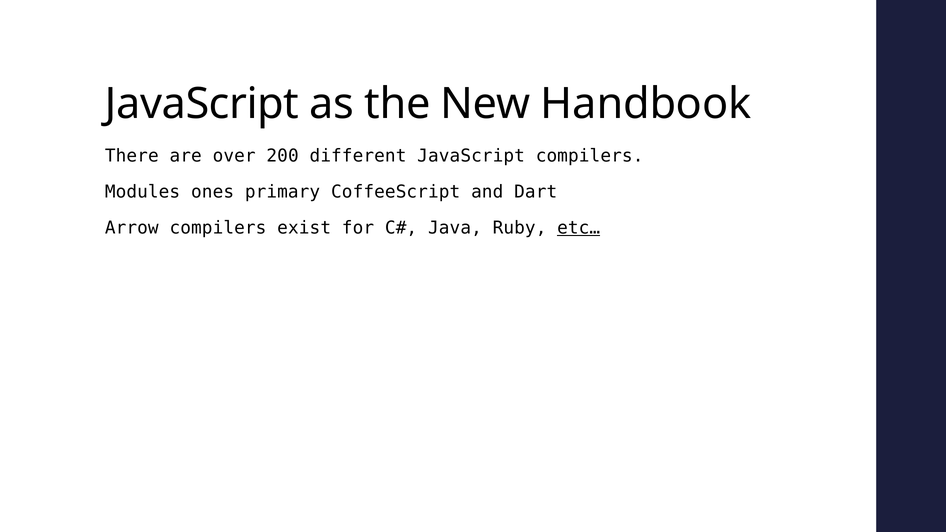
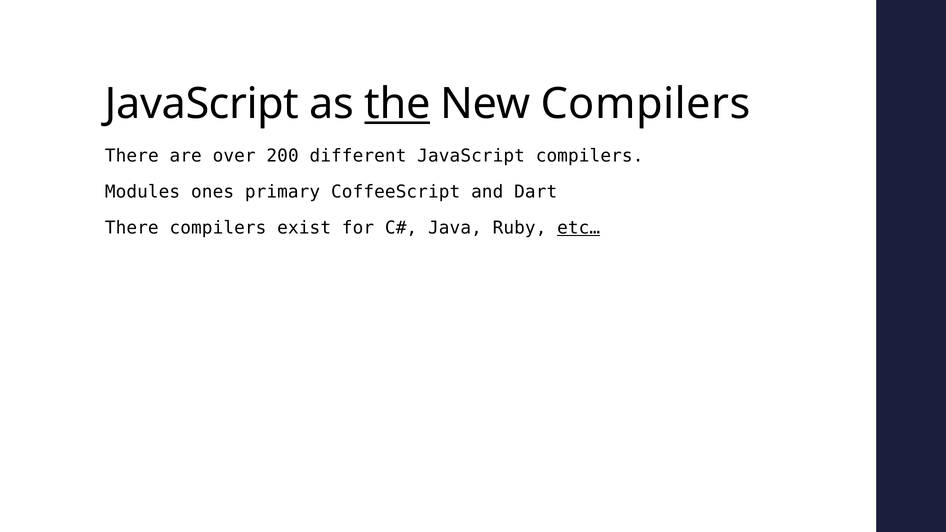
the underline: none -> present
New Handbook: Handbook -> Compilers
Arrow at (132, 228): Arrow -> There
